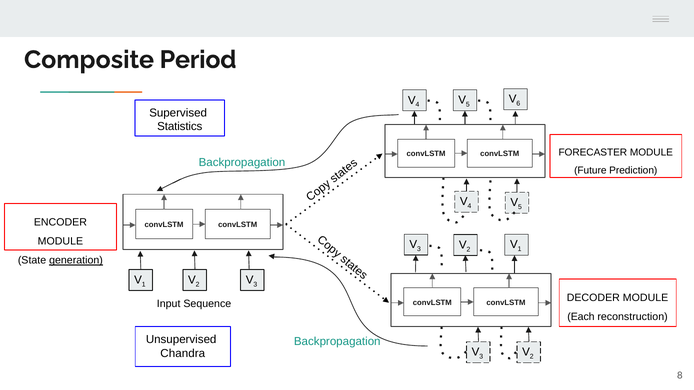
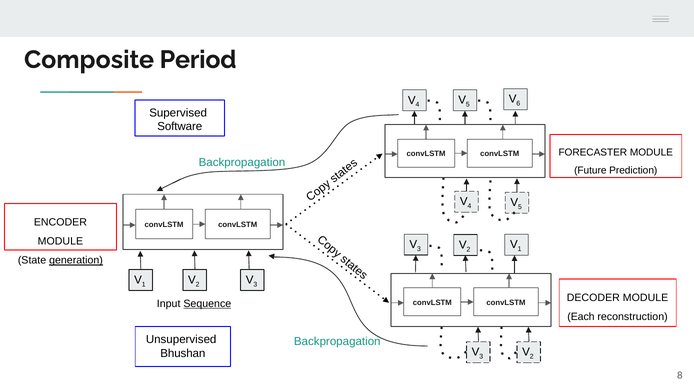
Statistics: Statistics -> Software
Sequence underline: none -> present
Chandra: Chandra -> Bhushan
